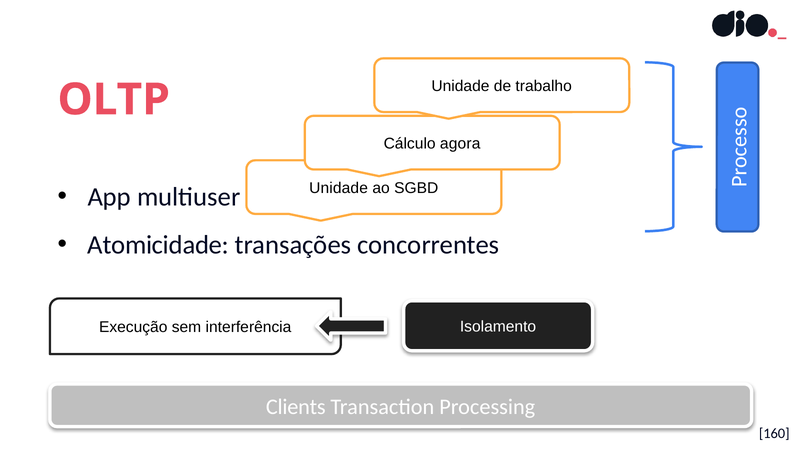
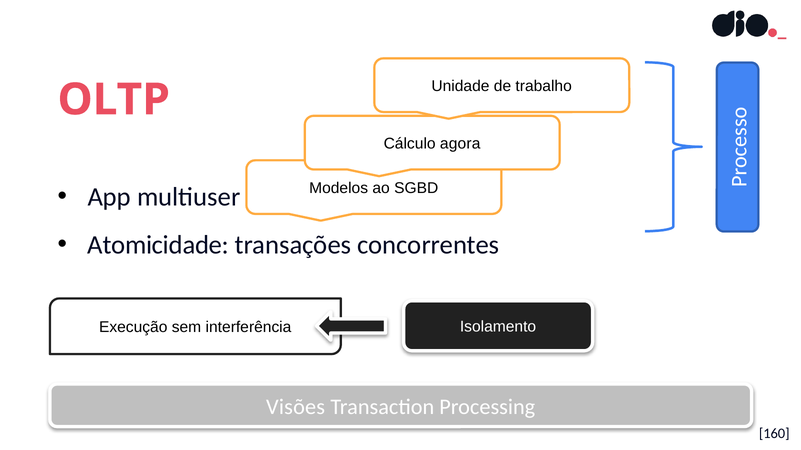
Unidade at (339, 188): Unidade -> Modelos
Clients: Clients -> Visões
